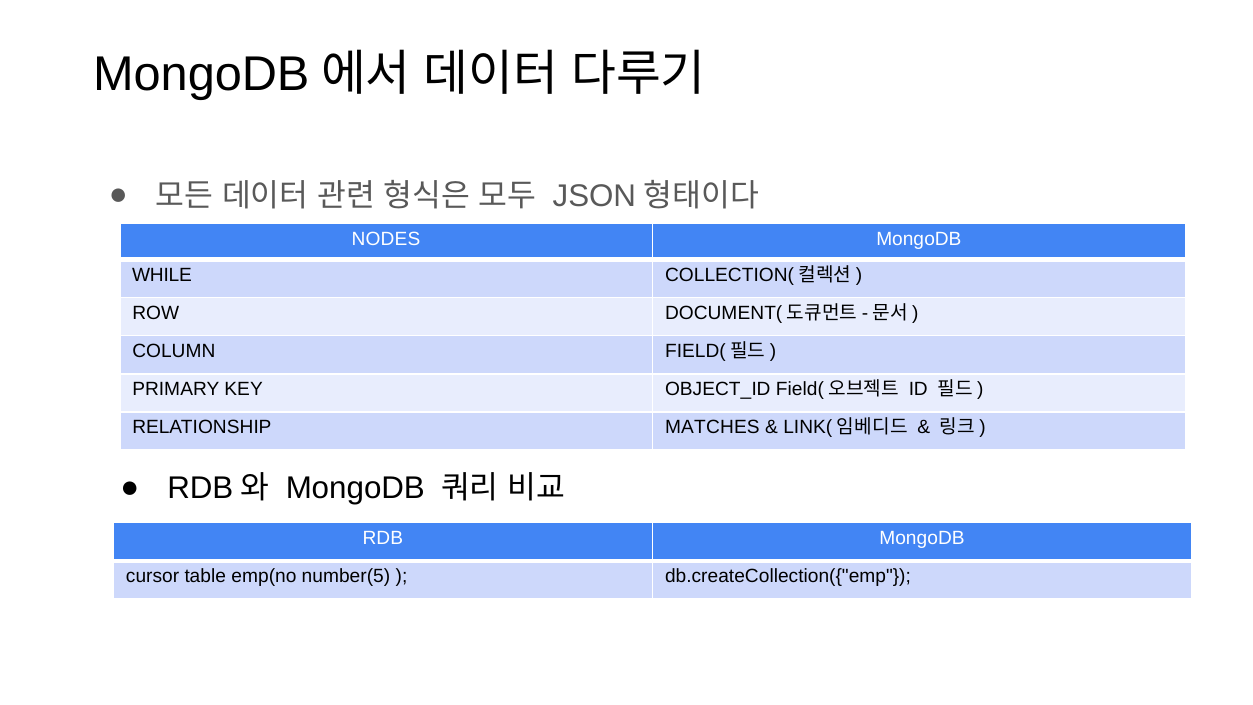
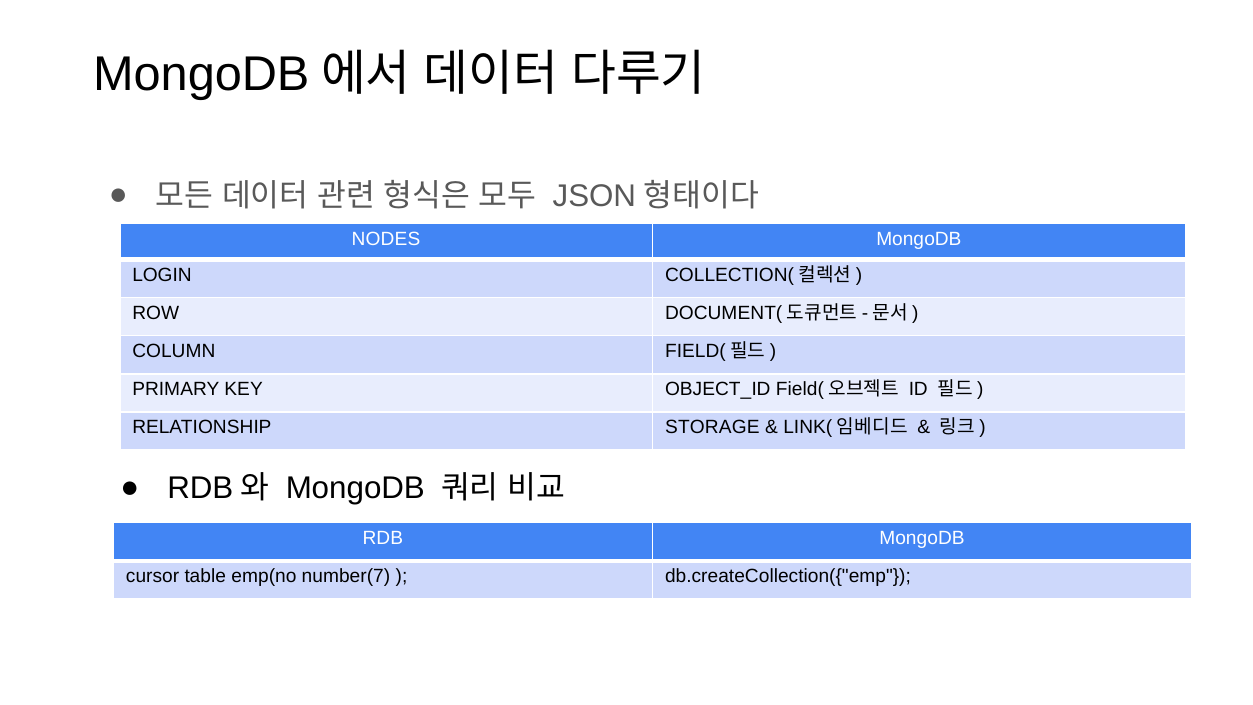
WHILE: WHILE -> LOGIN
MATCHES: MATCHES -> STORAGE
number(5: number(5 -> number(7
